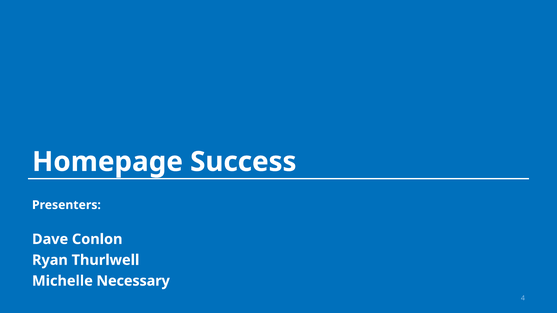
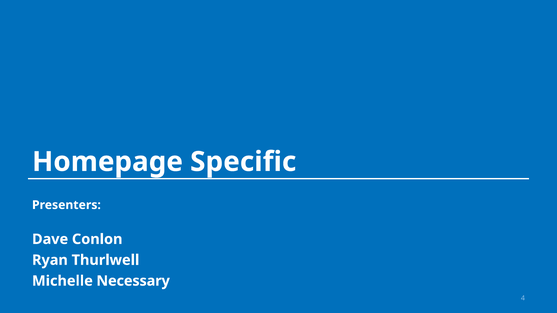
Success: Success -> Specific
